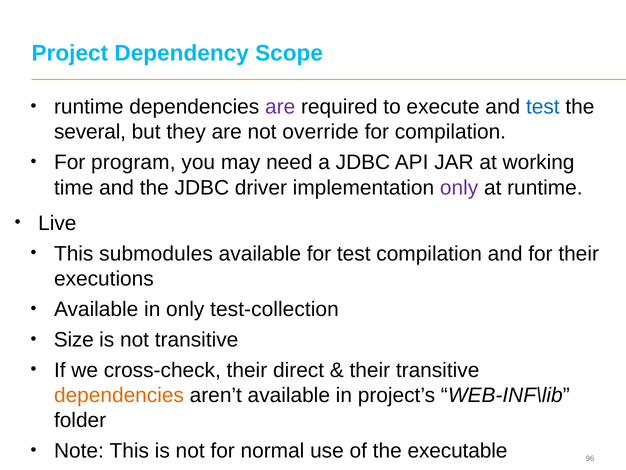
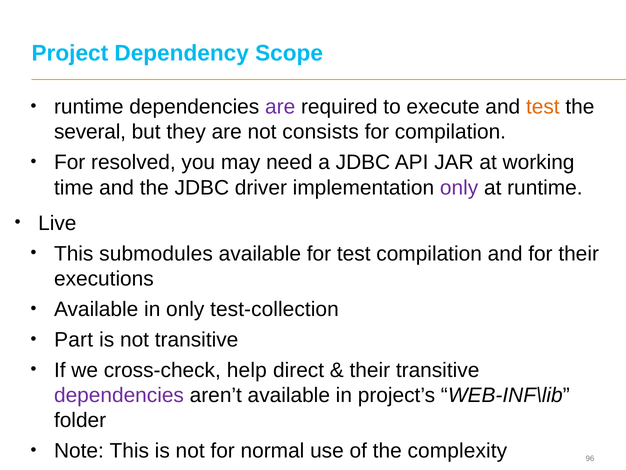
test at (543, 107) colour: blue -> orange
override: override -> consists
program: program -> resolved
Size: Size -> Part
cross-check their: their -> help
dependencies at (119, 395) colour: orange -> purple
executable: executable -> complexity
